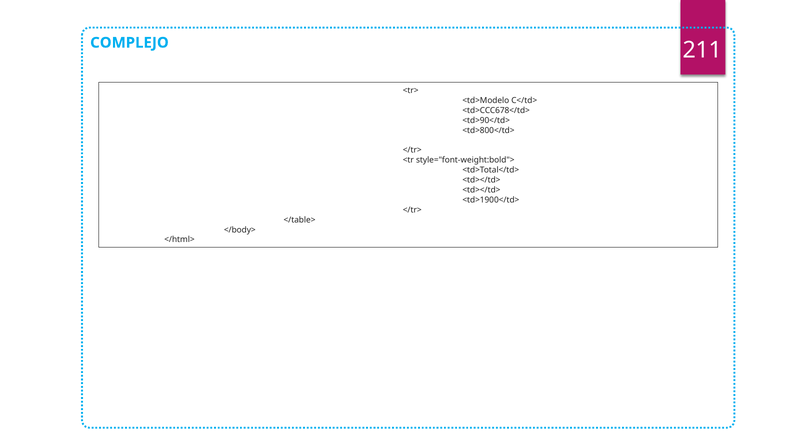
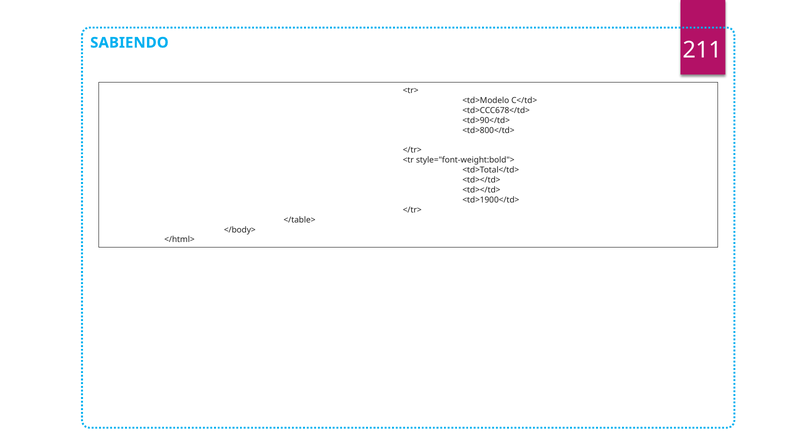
COMPLEJO: COMPLEJO -> SABIENDO
